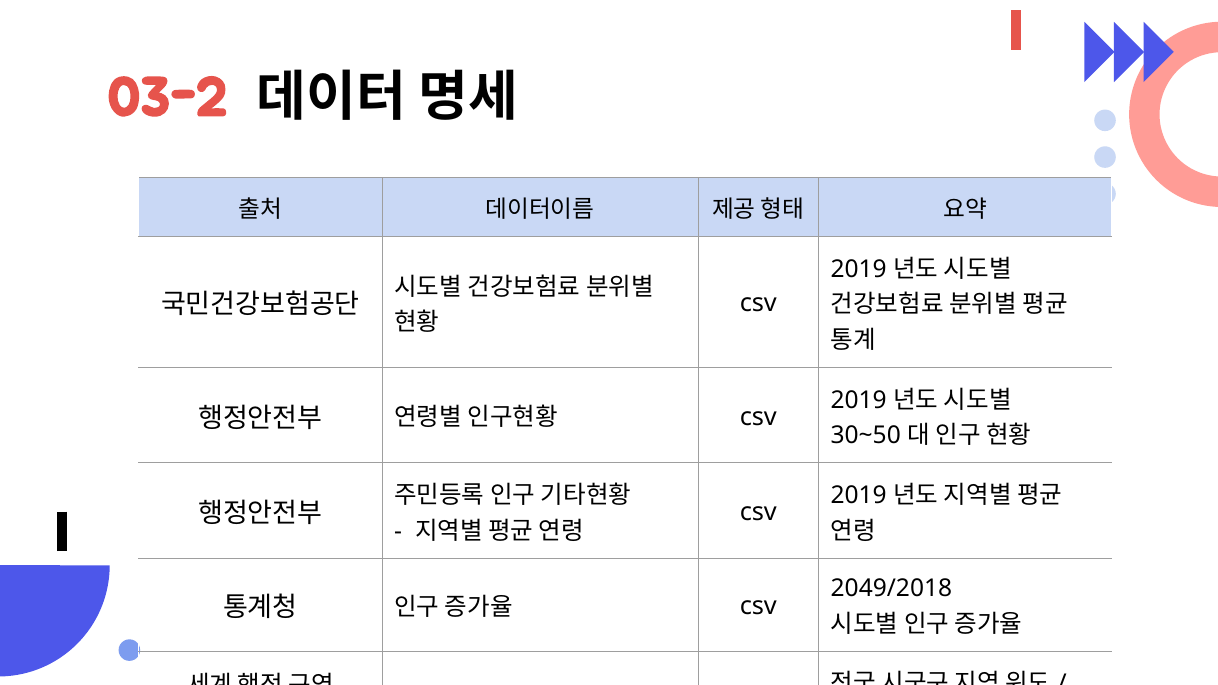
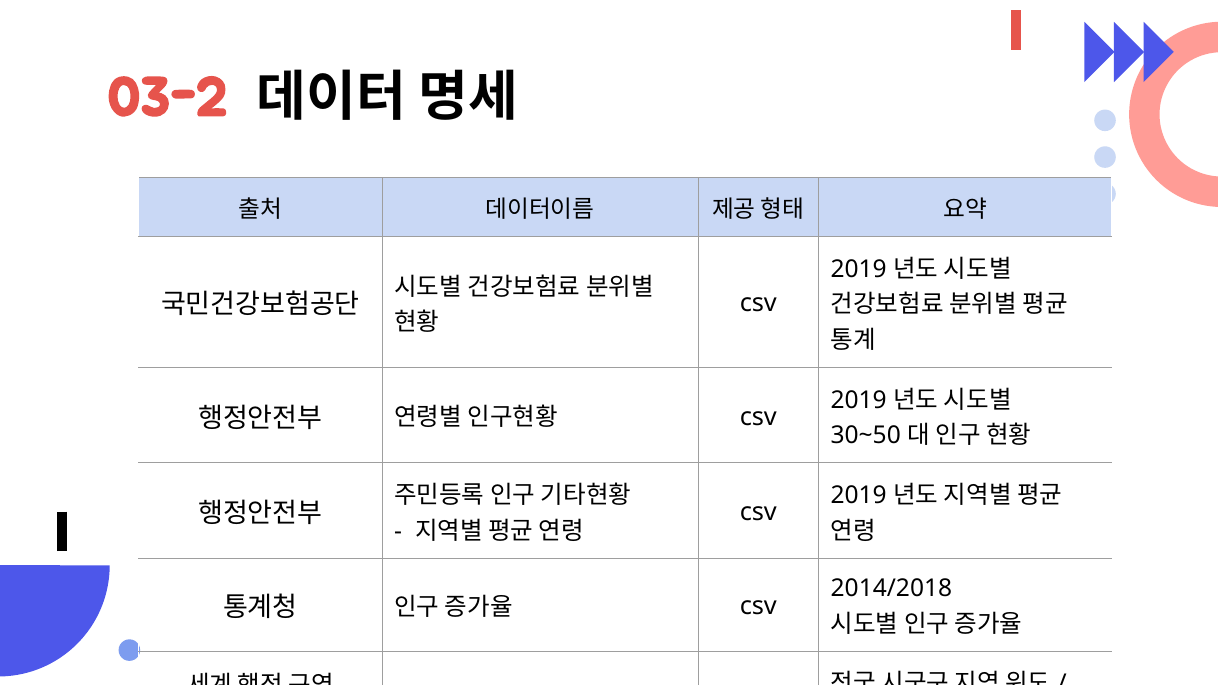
2049/2018: 2049/2018 -> 2014/2018
